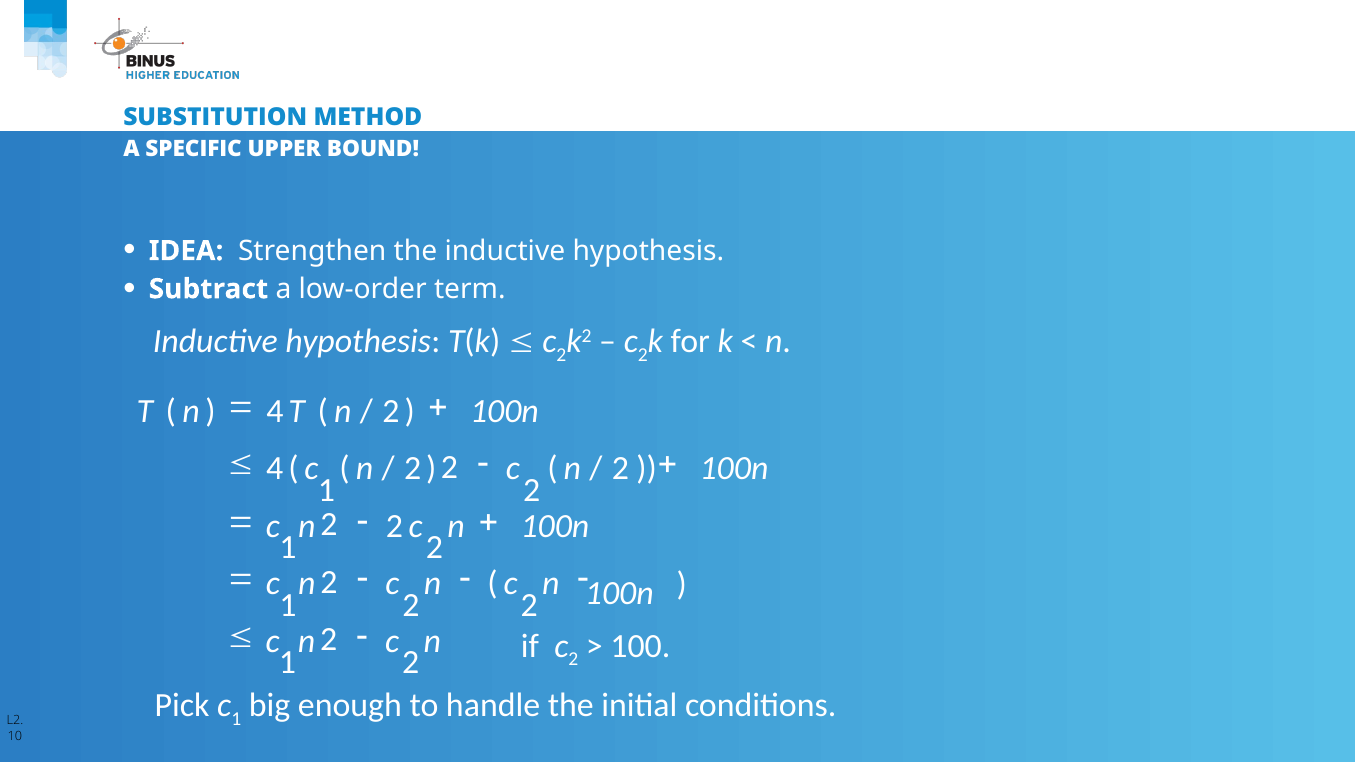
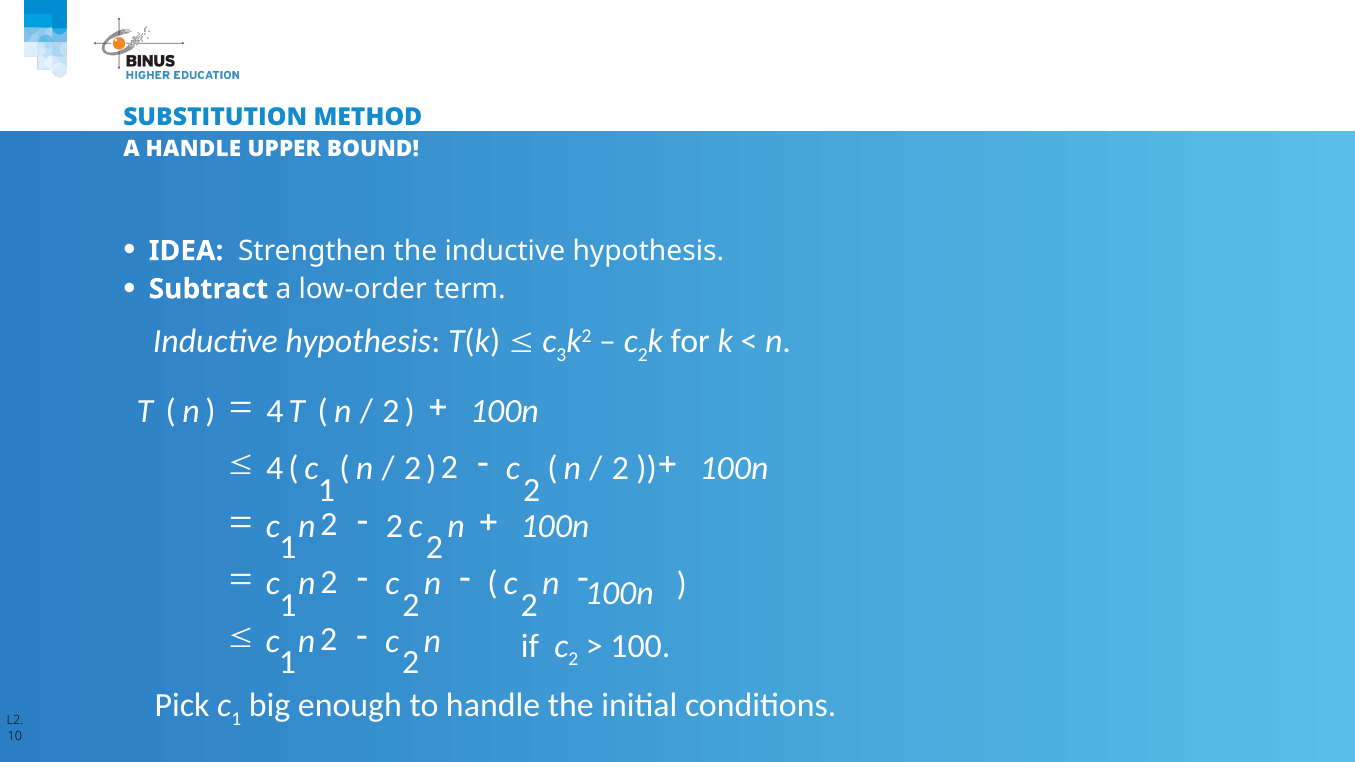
A SPECIFIC: SPECIFIC -> HANDLE
2 at (561, 355): 2 -> 3
